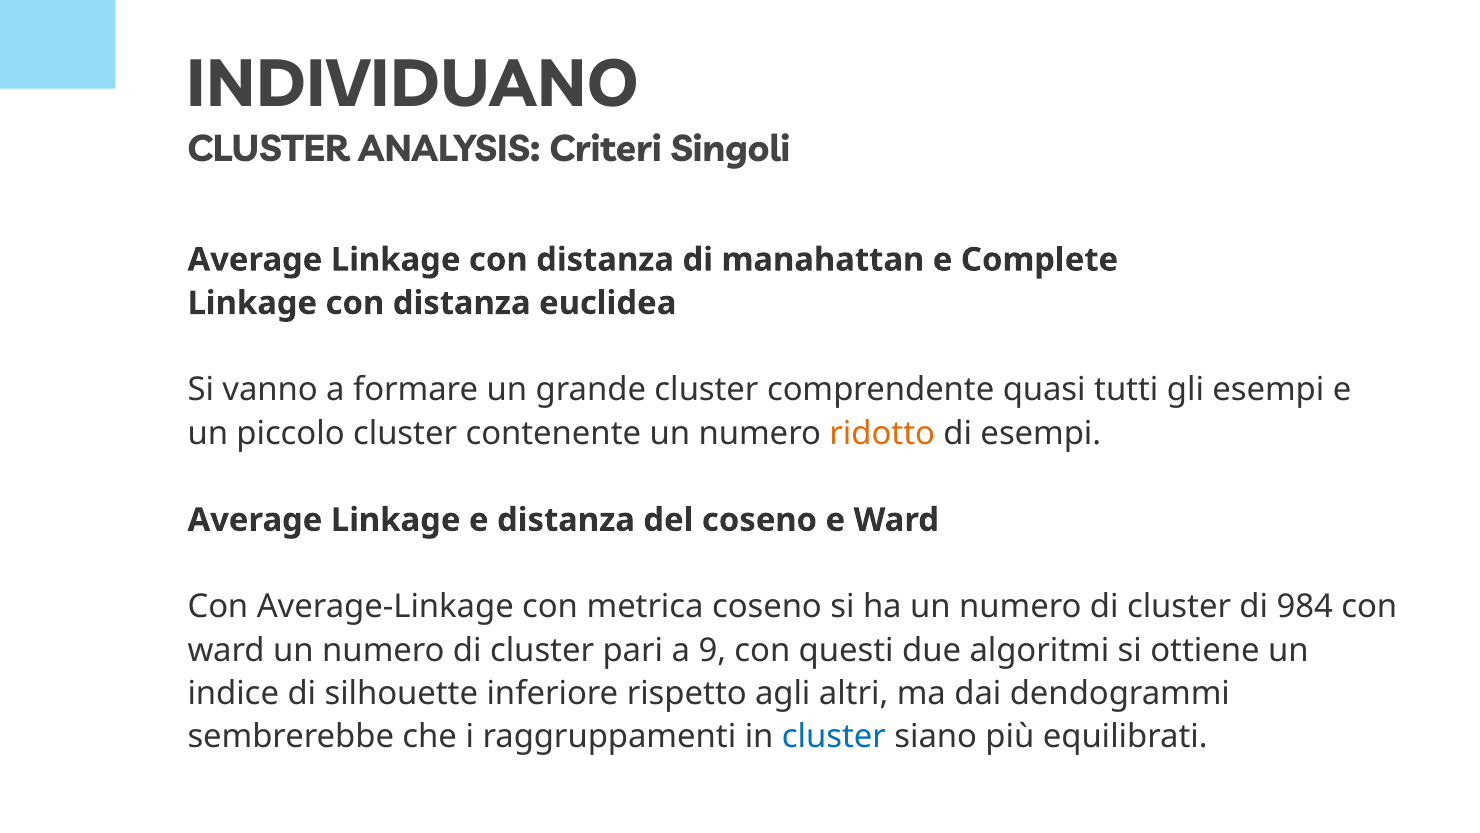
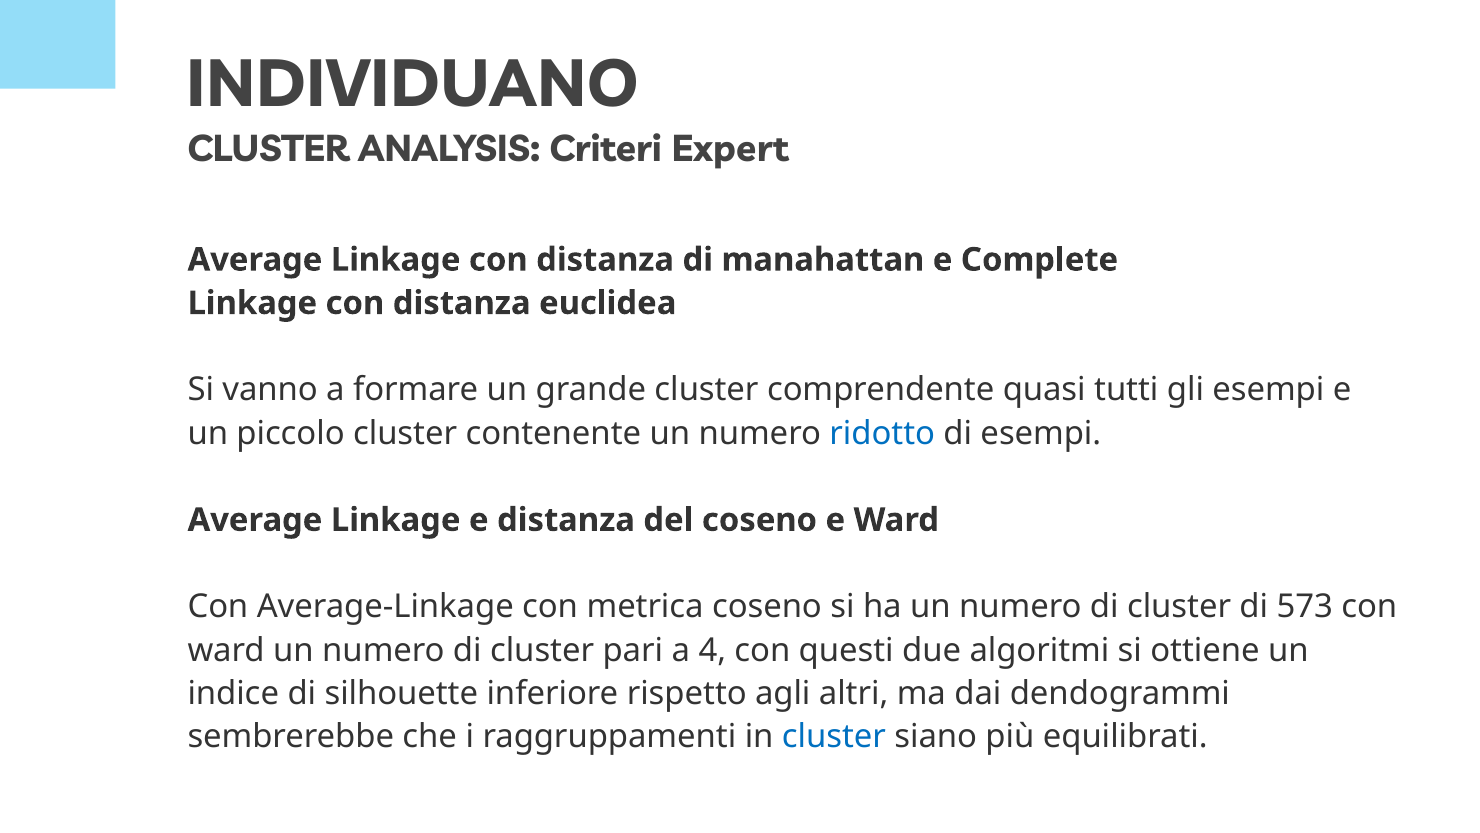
Singoli: Singoli -> Expert
ridotto colour: orange -> blue
984: 984 -> 573
9: 9 -> 4
